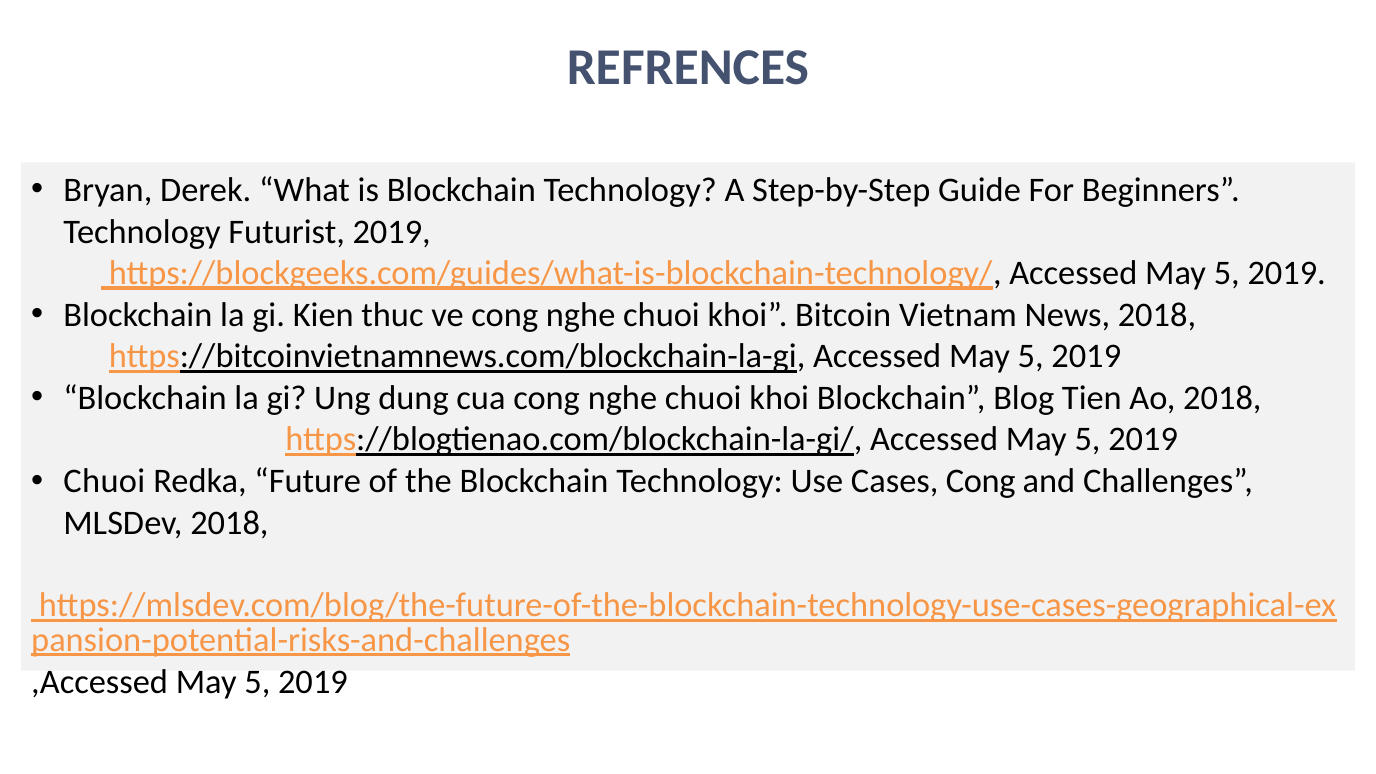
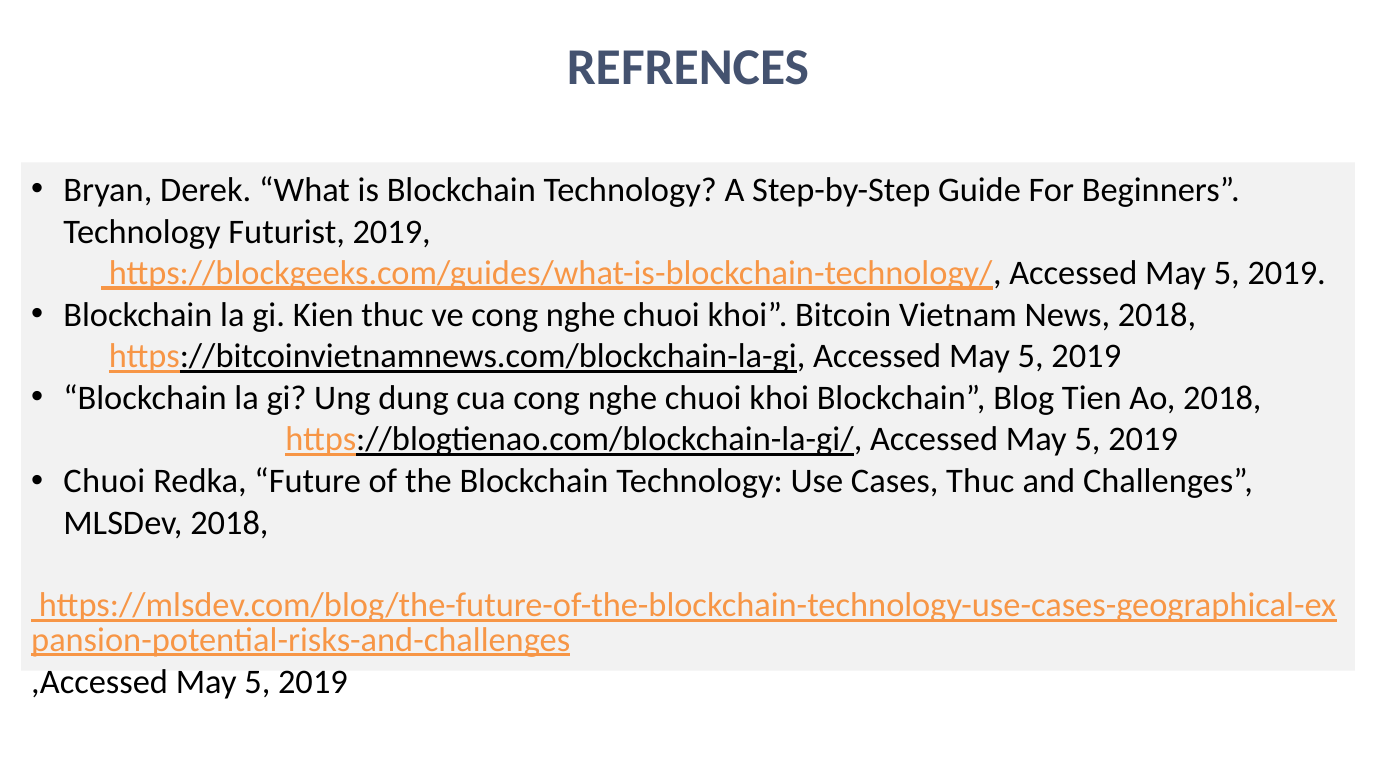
Cases Cong: Cong -> Thuc
